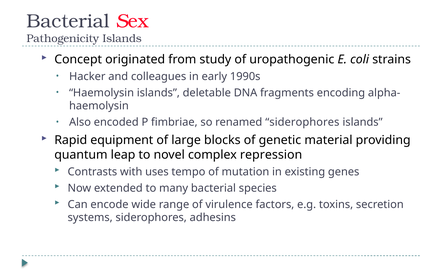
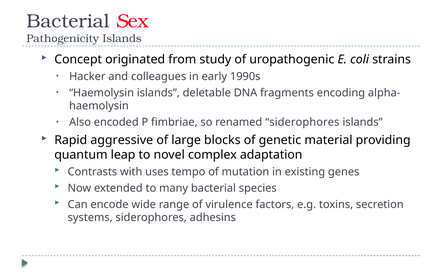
equipment: equipment -> aggressive
repression: repression -> adaptation
